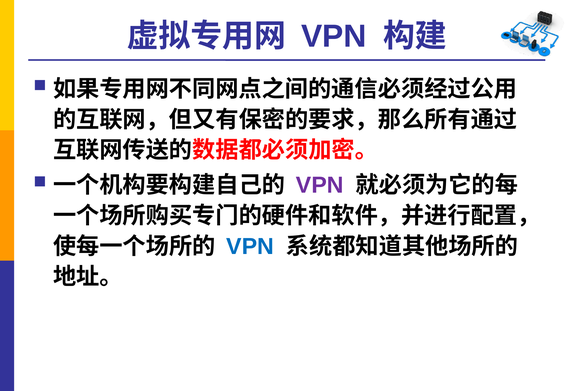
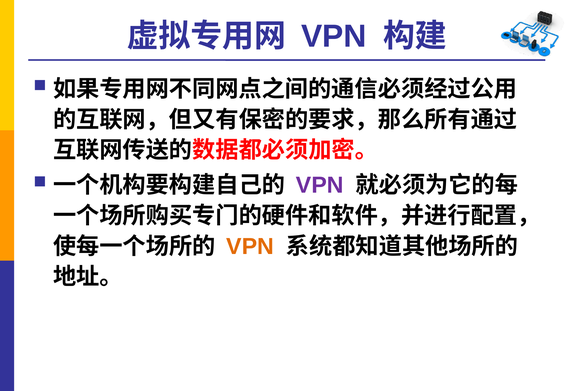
VPN at (250, 246) colour: blue -> orange
